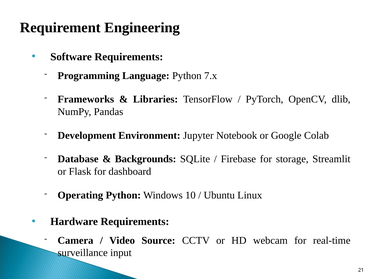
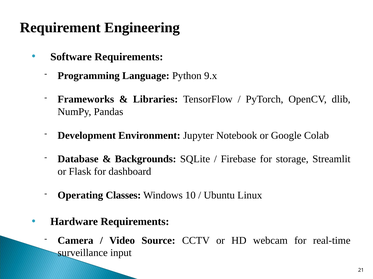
7.x: 7.x -> 9.x
Operating Python: Python -> Classes
